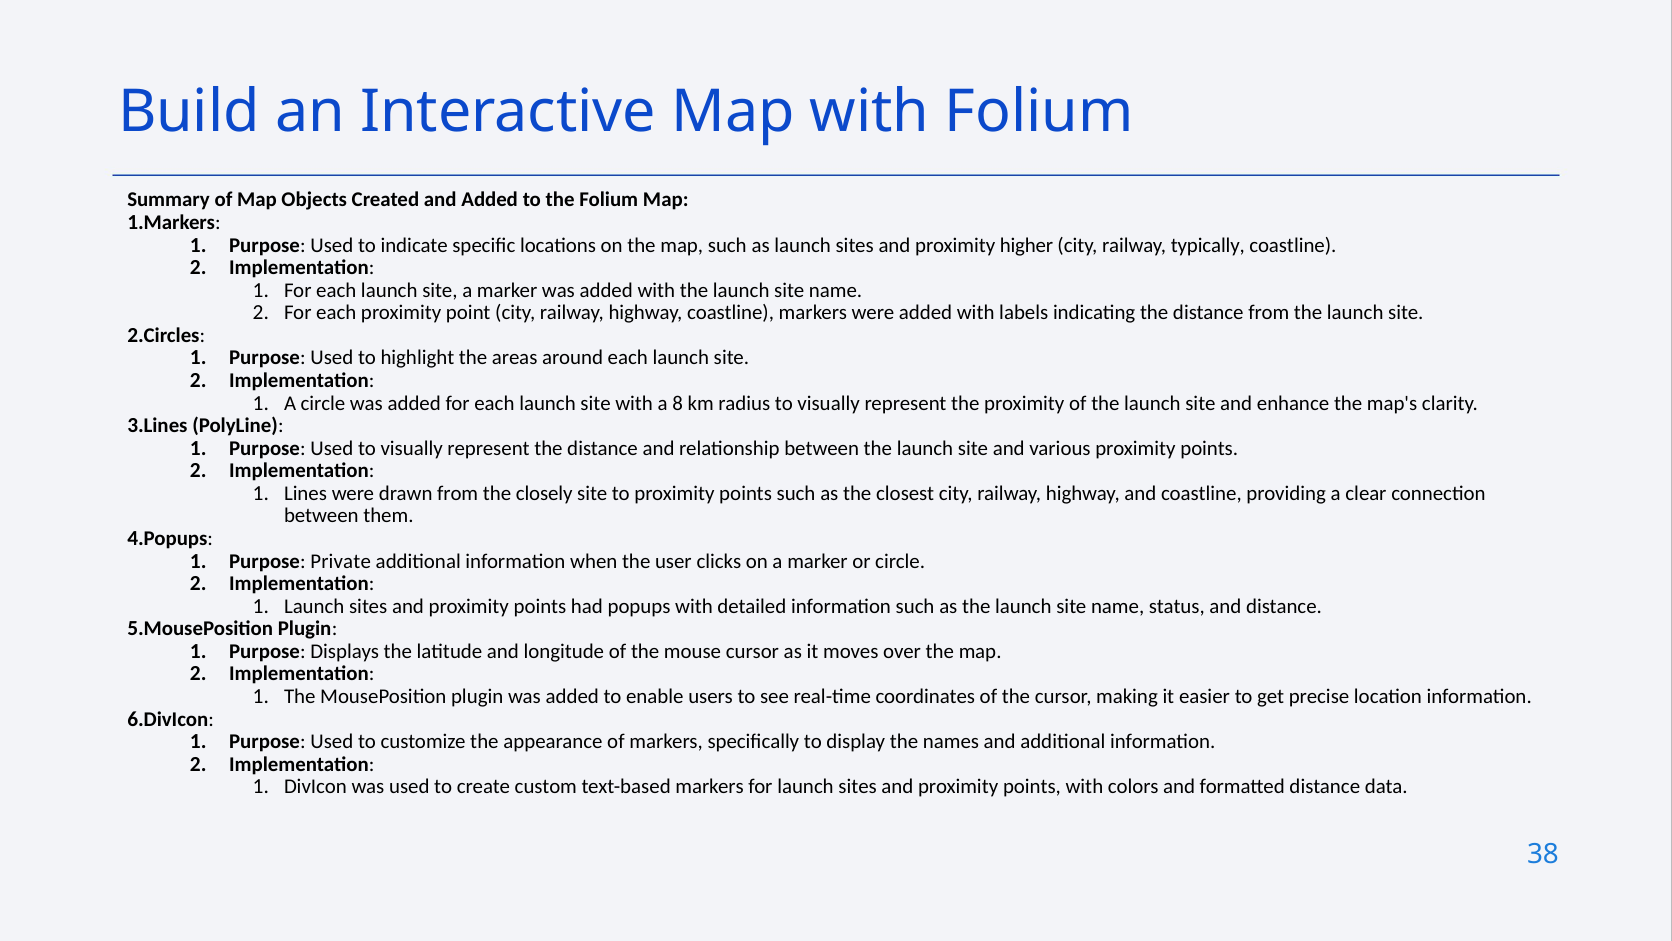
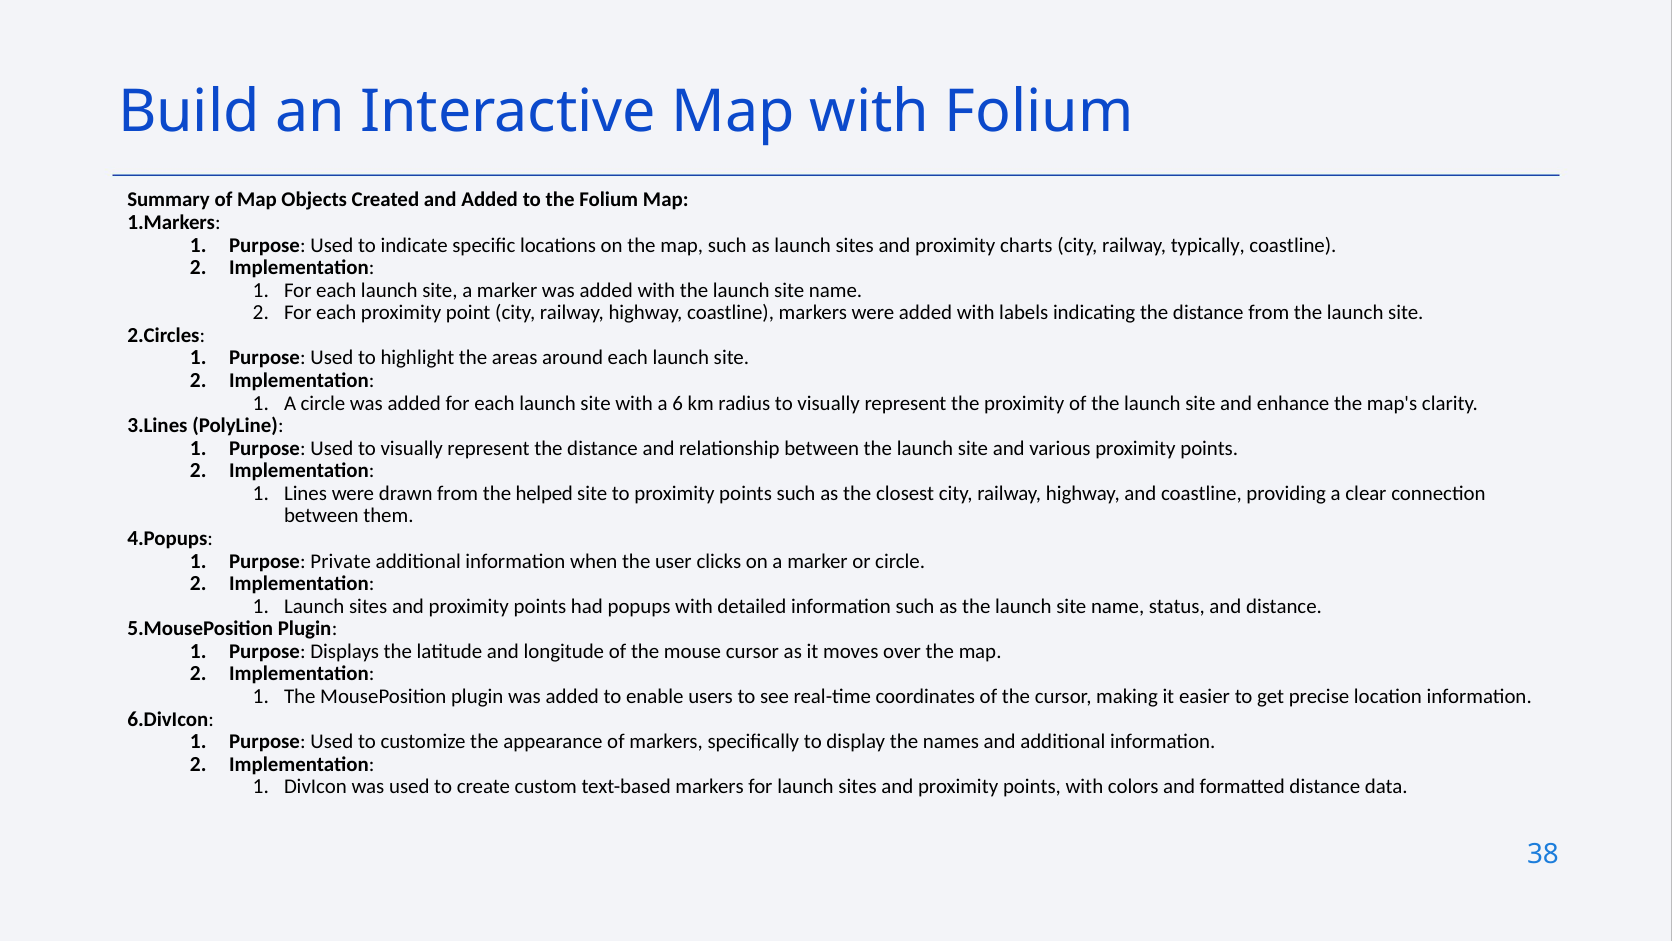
higher: higher -> charts
8: 8 -> 6
closely: closely -> helped
